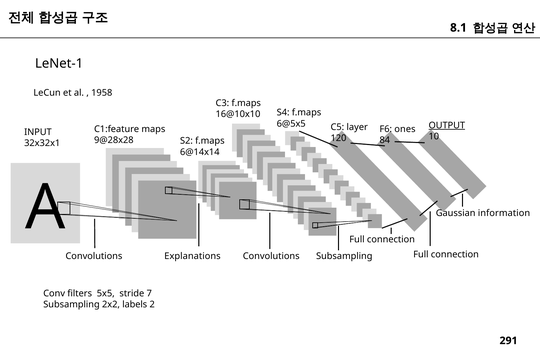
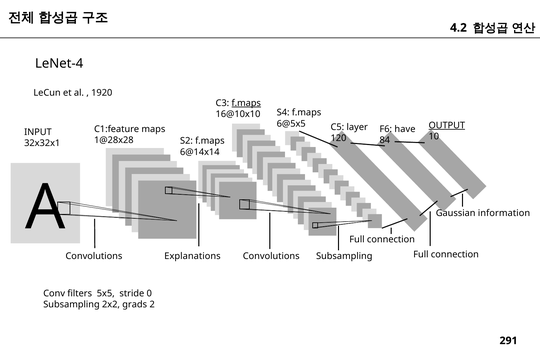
8.1: 8.1 -> 4.2
LeNet-1: LeNet-1 -> LeNet-4
1958: 1958 -> 1920
f.maps at (246, 103) underline: none -> present
ones: ones -> have
9@28x28: 9@28x28 -> 1@28x28
7: 7 -> 0
labels: labels -> grads
